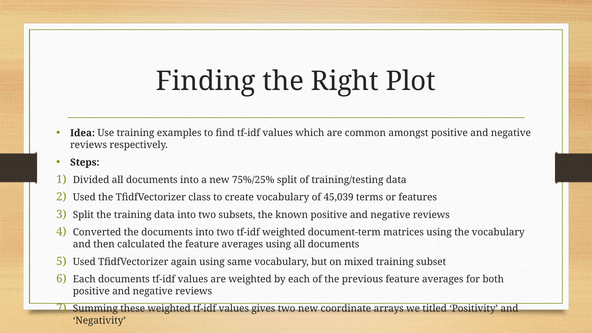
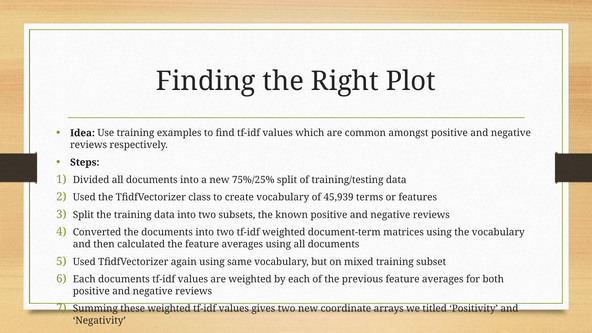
45,039: 45,039 -> 45,939
